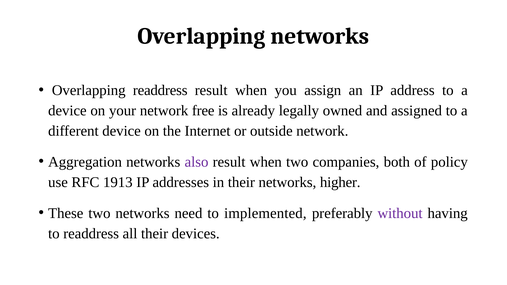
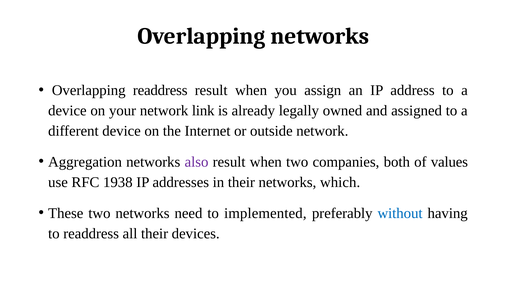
free: free -> link
policy: policy -> values
1913: 1913 -> 1938
higher: higher -> which
without colour: purple -> blue
